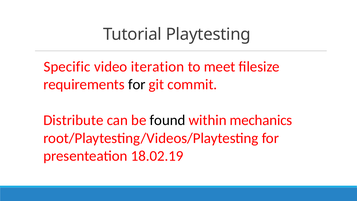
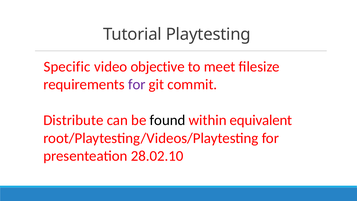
iteration: iteration -> objective
for at (137, 84) colour: black -> purple
mechanics: mechanics -> equivalent
18.02.19: 18.02.19 -> 28.02.10
